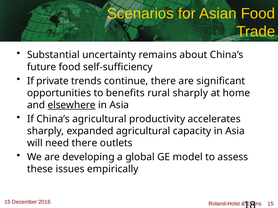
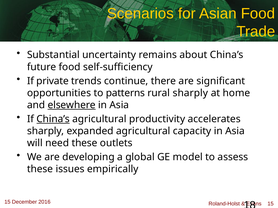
benefits: benefits -> patterns
China’s at (53, 119) underline: none -> present
need there: there -> these
